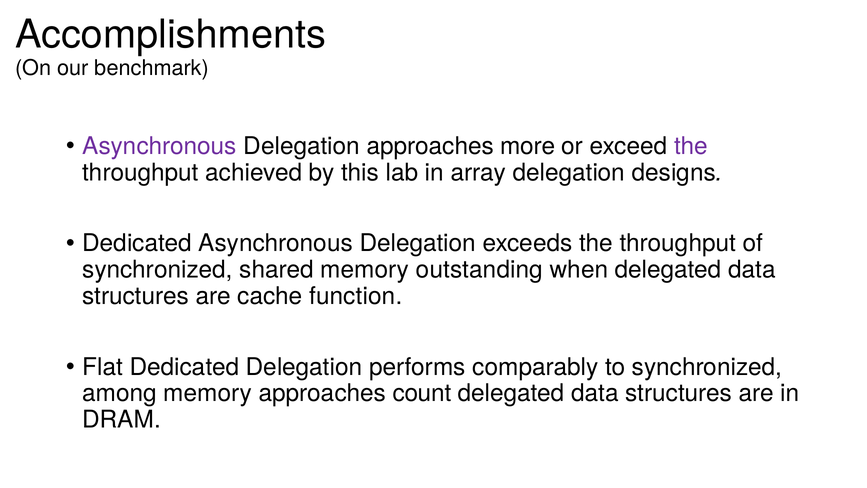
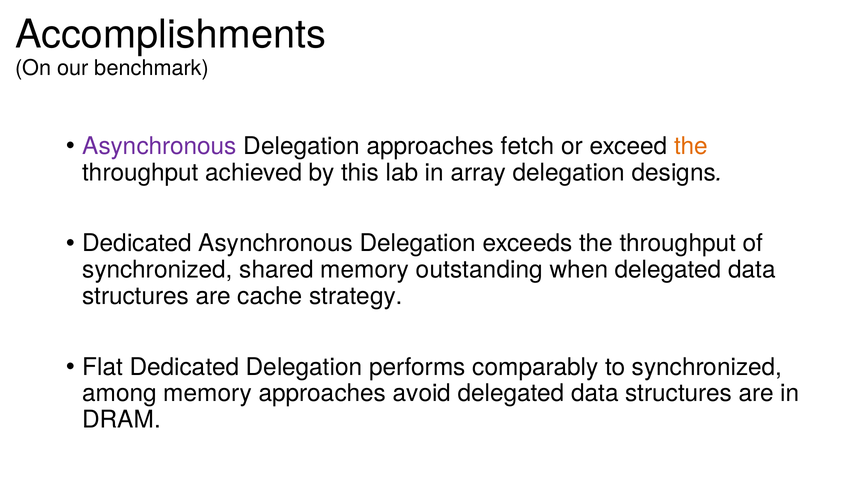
more: more -> fetch
the at (691, 146) colour: purple -> orange
function: function -> strategy
count: count -> avoid
